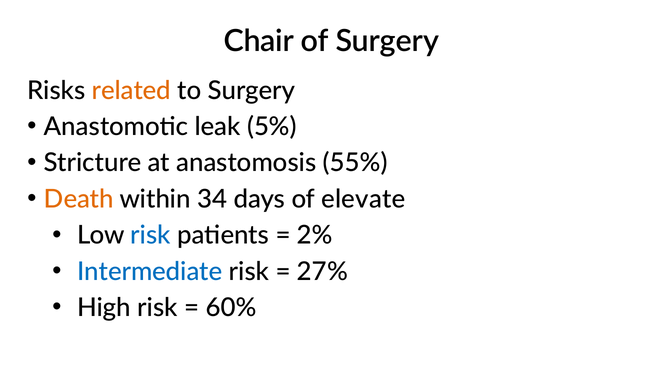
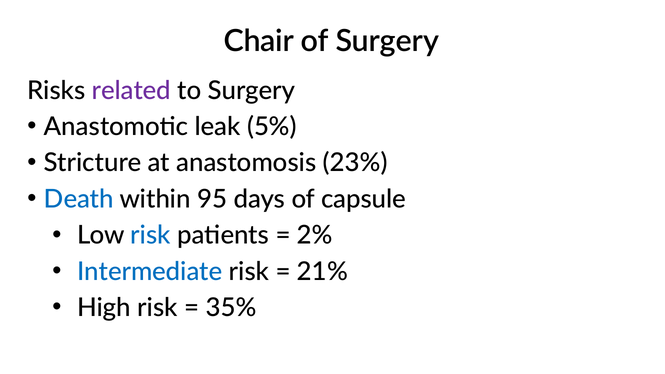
related colour: orange -> purple
55%: 55% -> 23%
Death colour: orange -> blue
34: 34 -> 95
elevate: elevate -> capsule
27%: 27% -> 21%
60%: 60% -> 35%
